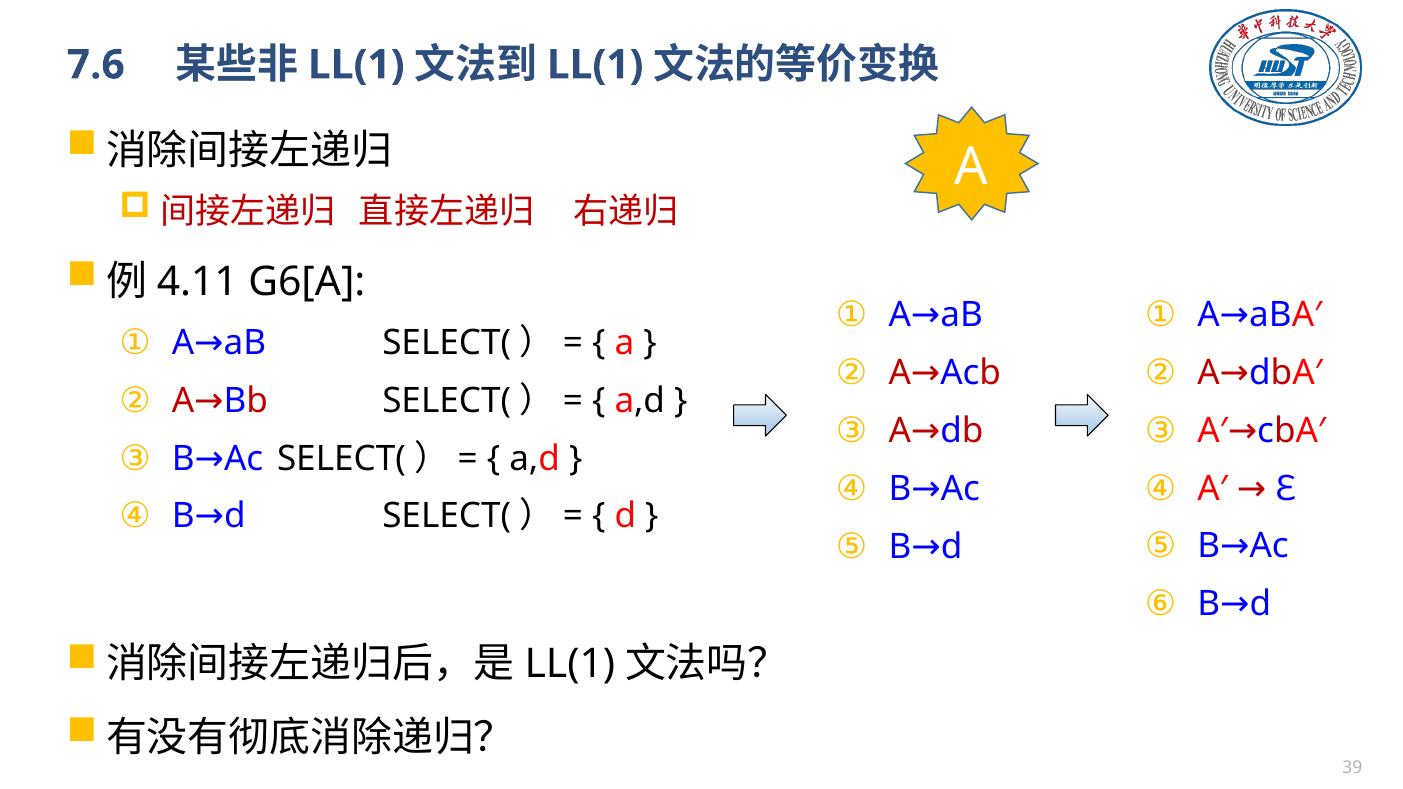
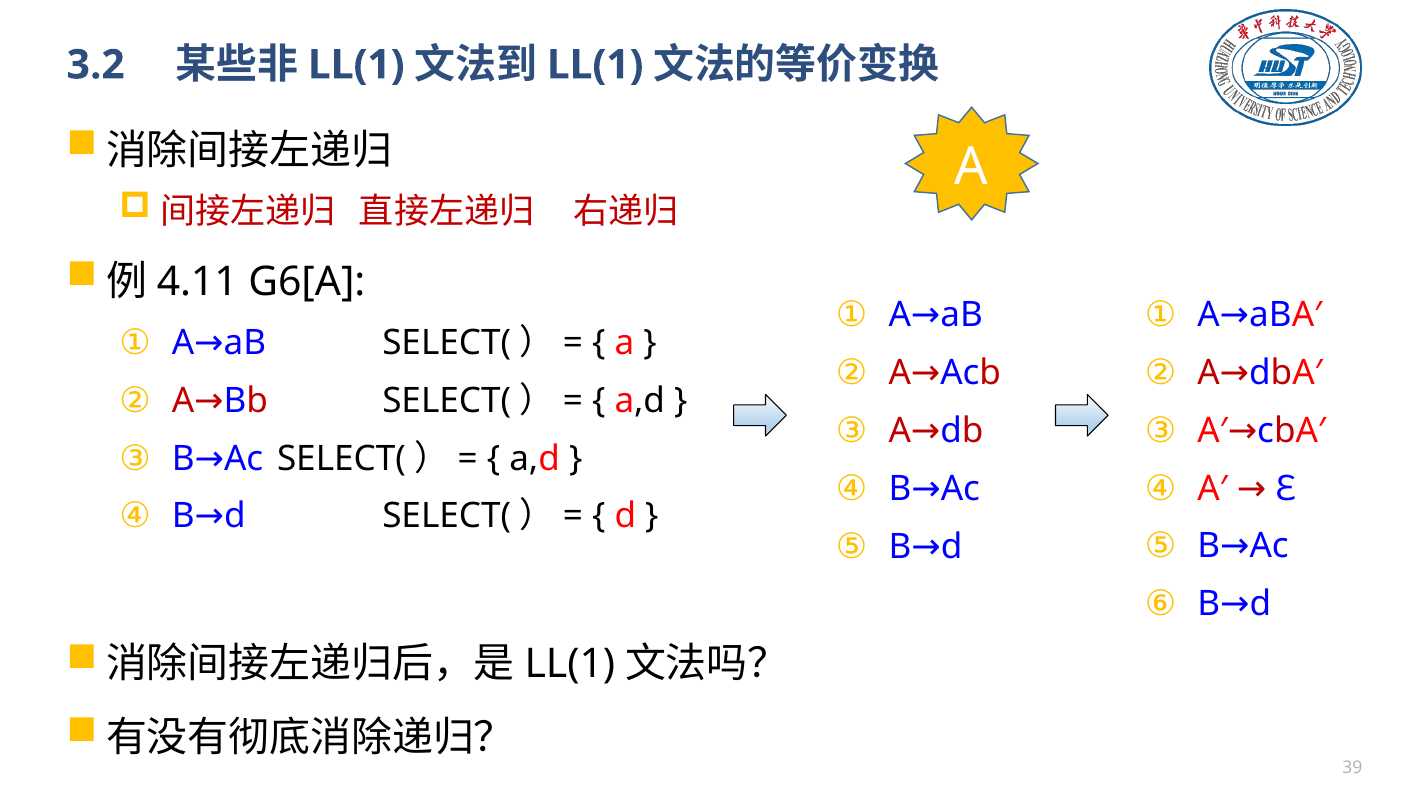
7.6: 7.6 -> 3.2
